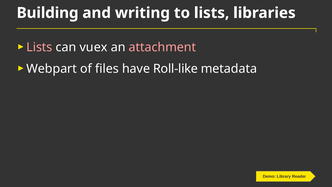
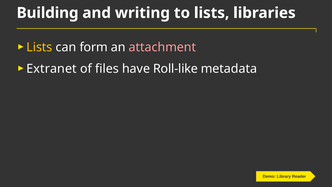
Lists at (39, 47) colour: pink -> yellow
vuex: vuex -> form
Webpart: Webpart -> Extranet
